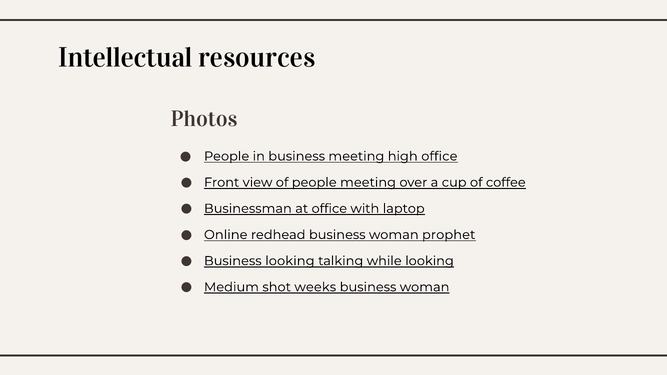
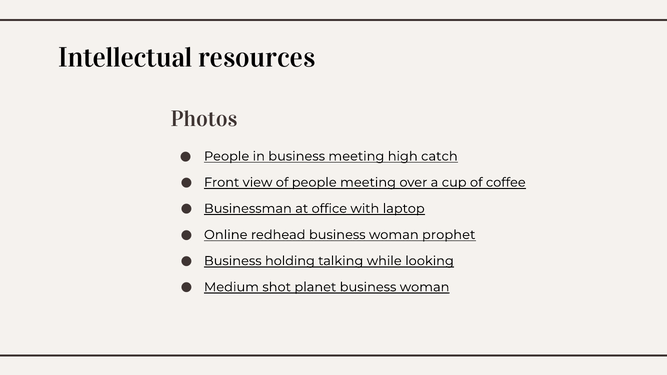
high office: office -> catch
Business looking: looking -> holding
weeks: weeks -> planet
